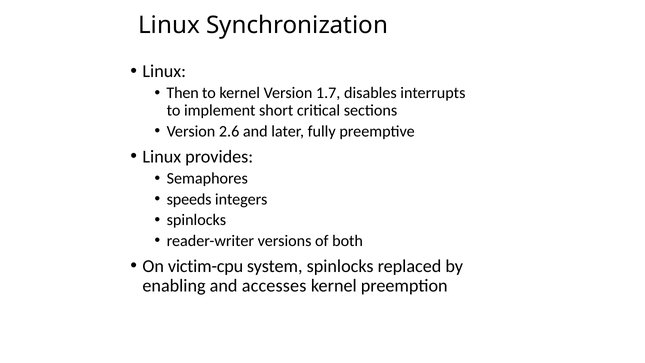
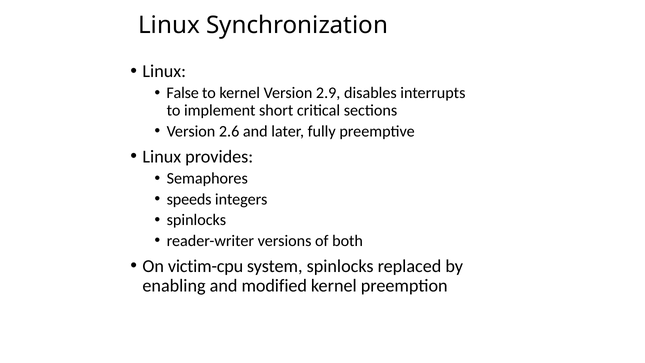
Then: Then -> False
1.7: 1.7 -> 2.9
accesses: accesses -> modified
